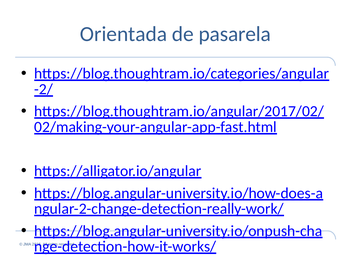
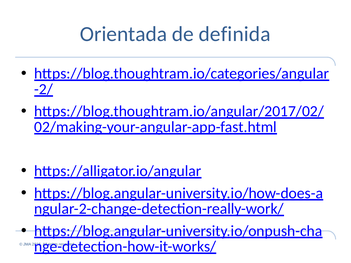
pasarela: pasarela -> definida
